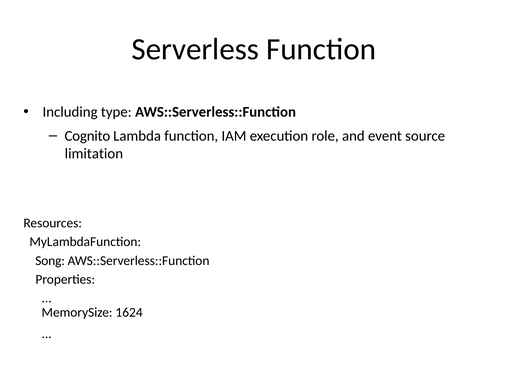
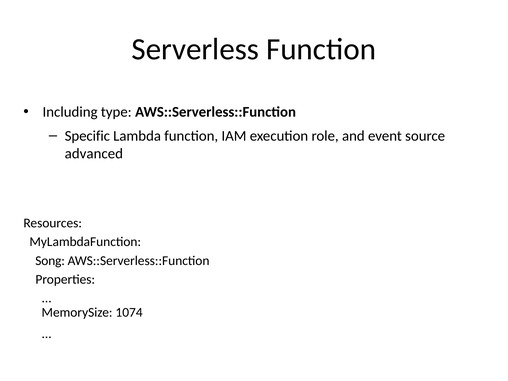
Cognito: Cognito -> Specific
limitation: limitation -> advanced
1624: 1624 -> 1074
